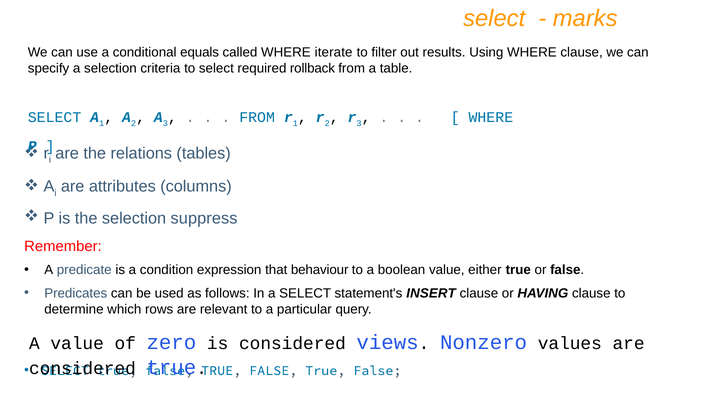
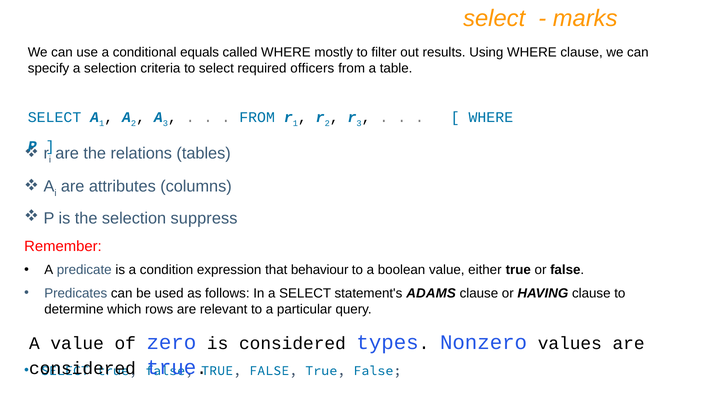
iterate: iterate -> mostly
rollback: rollback -> officers
INSERT: INSERT -> ADAMS
views: views -> types
